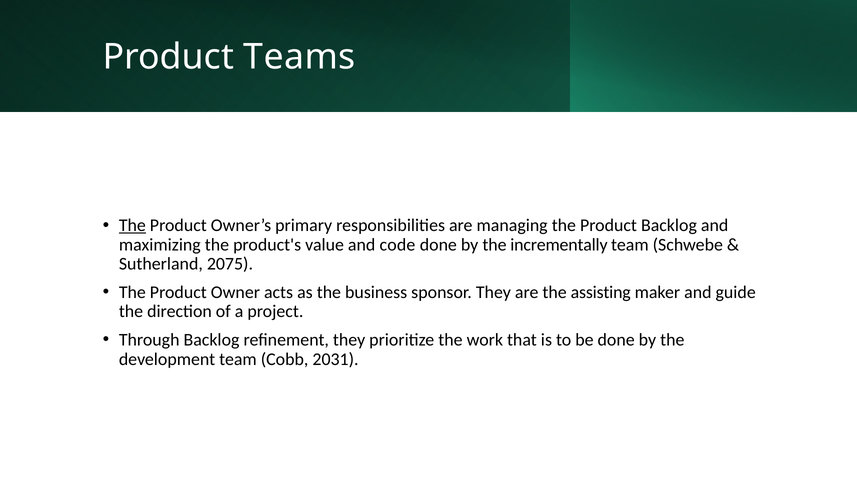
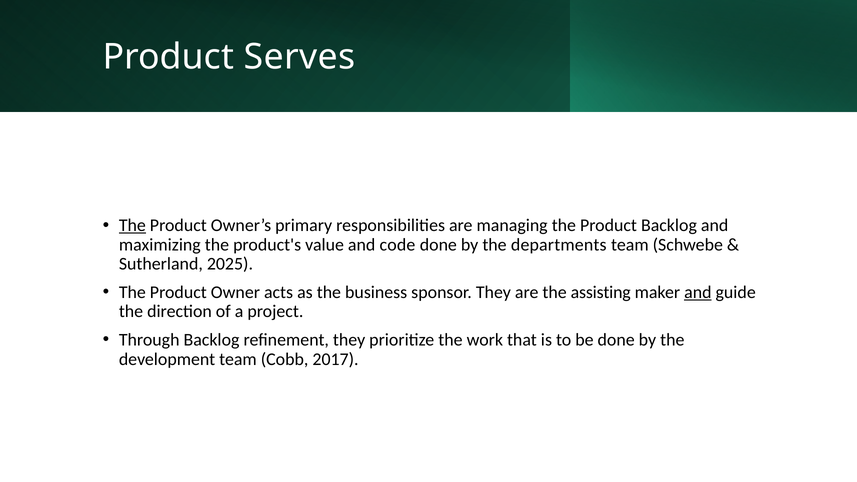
Teams: Teams -> Serves
incrementally: incrementally -> departments
2075: 2075 -> 2025
and at (698, 292) underline: none -> present
2031: 2031 -> 2017
